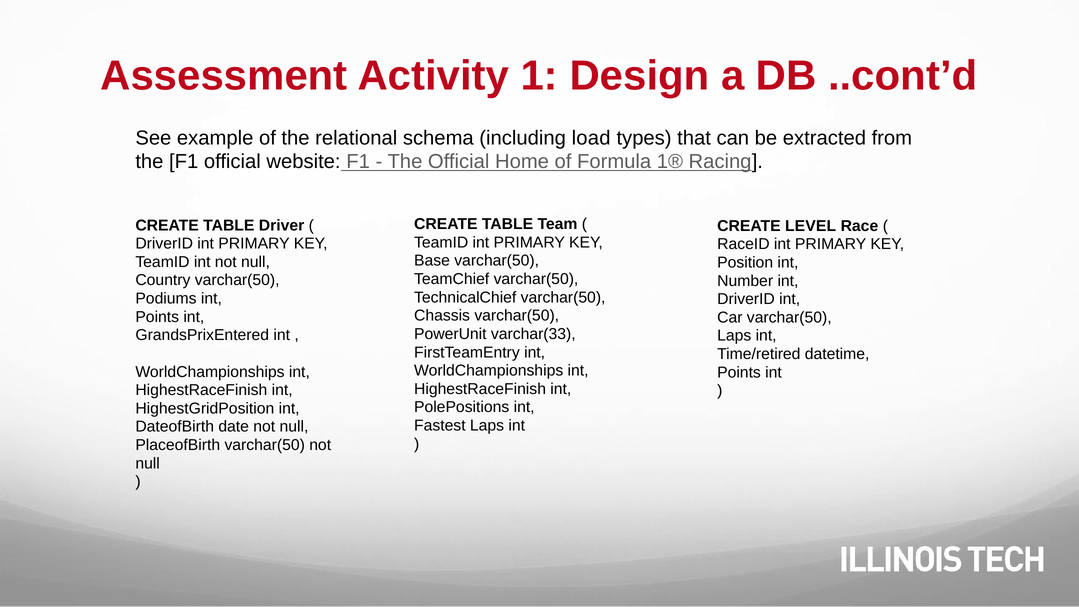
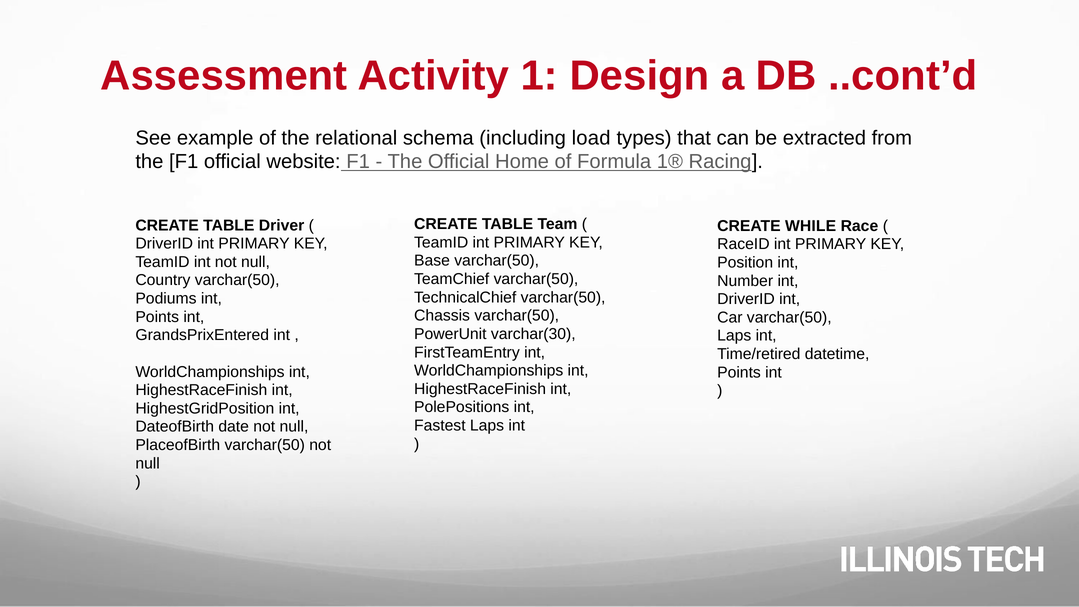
LEVEL: LEVEL -> WHILE
varchar(33: varchar(33 -> varchar(30
